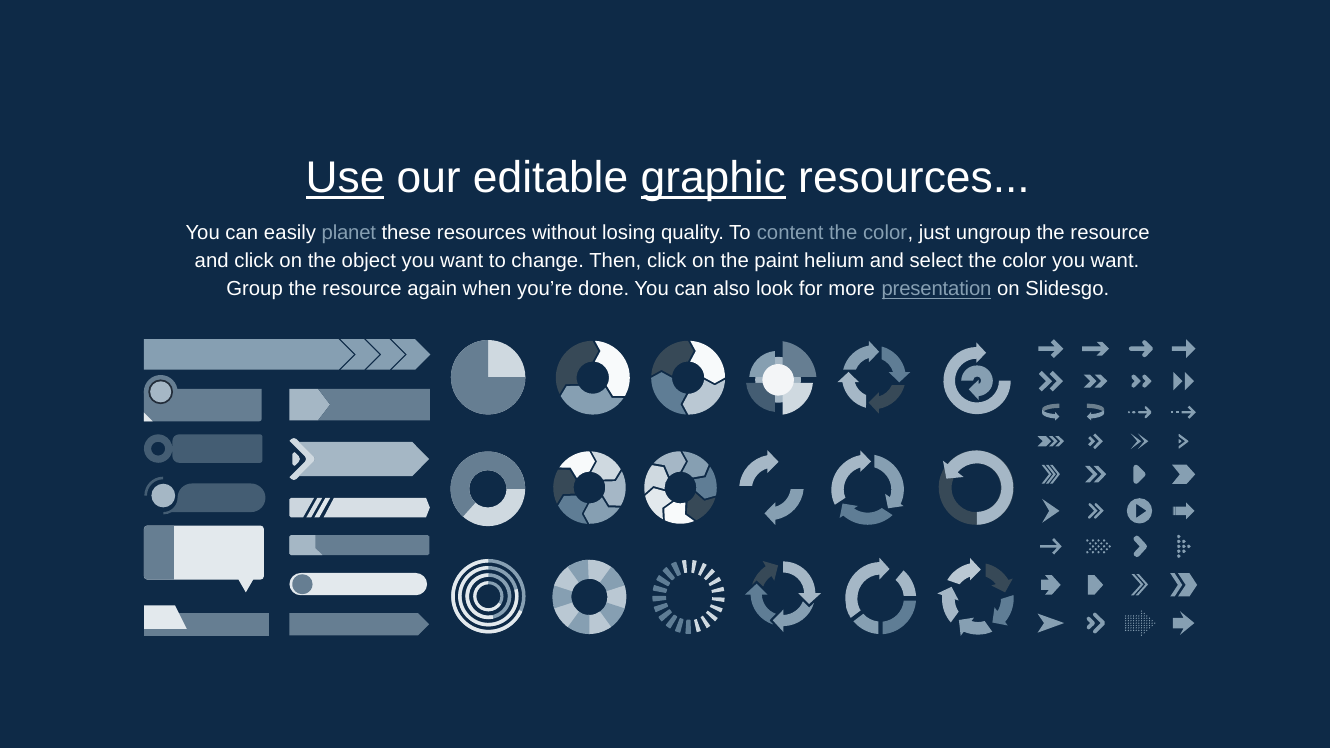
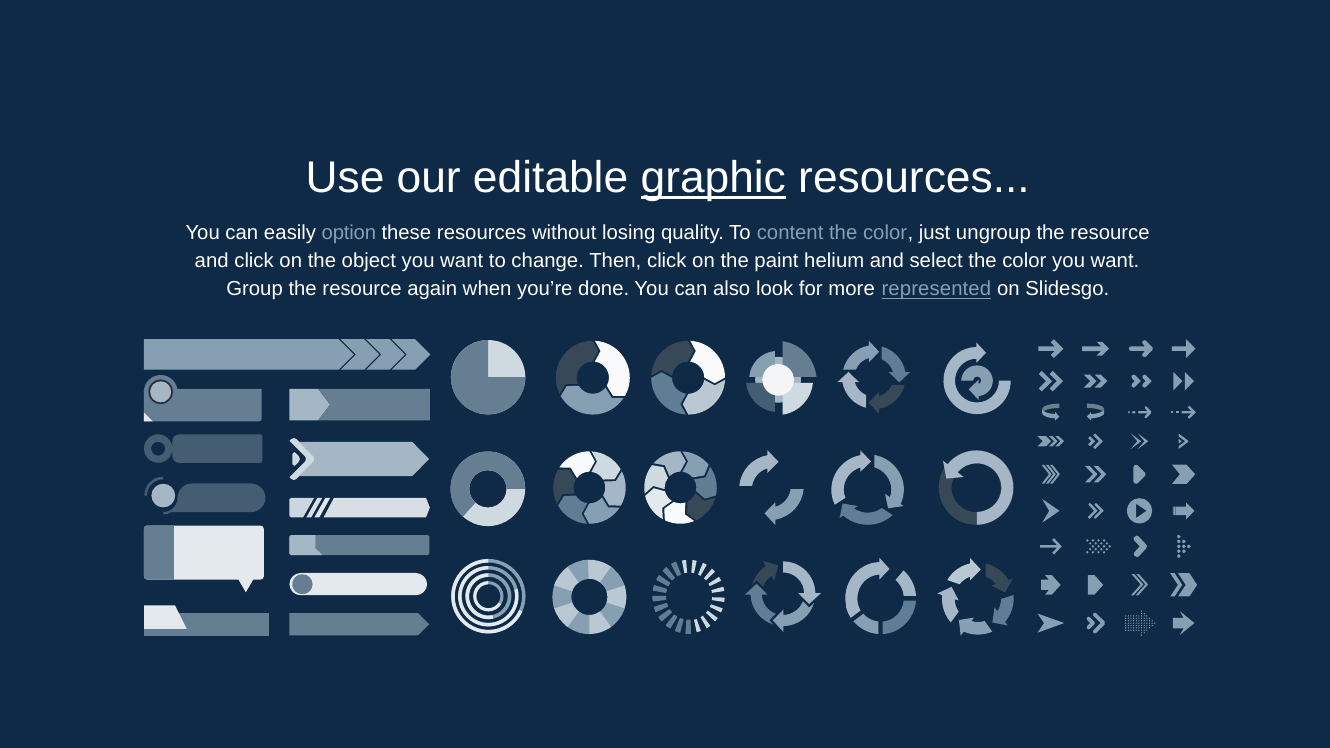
Use underline: present -> none
planet: planet -> option
presentation: presentation -> represented
